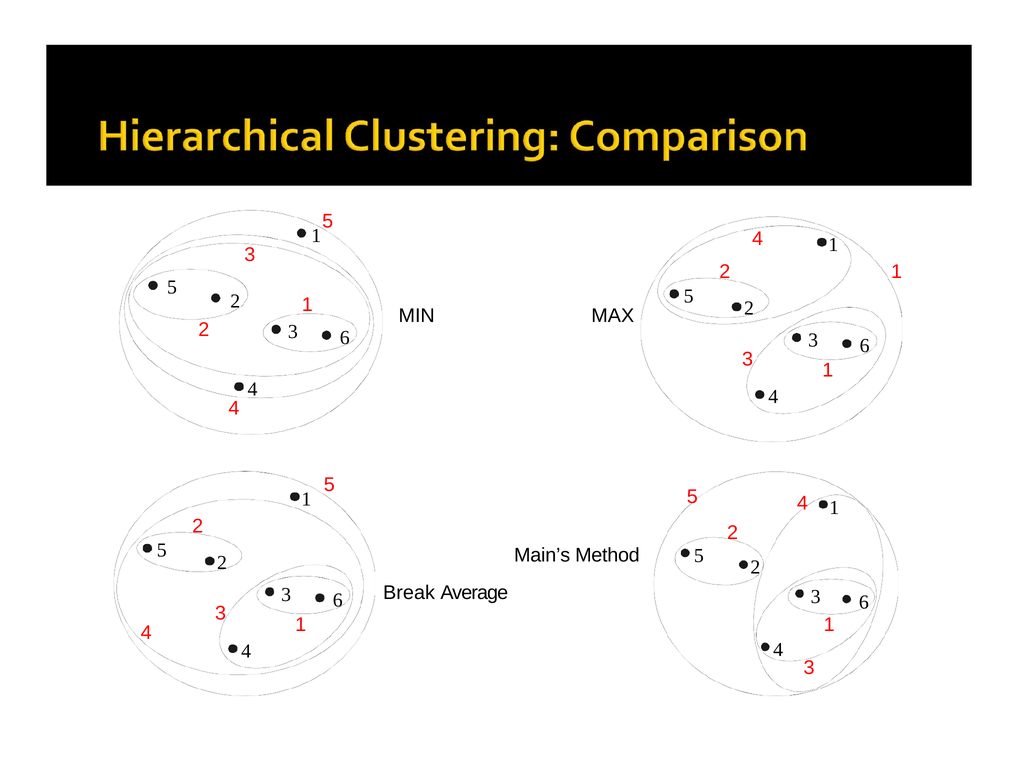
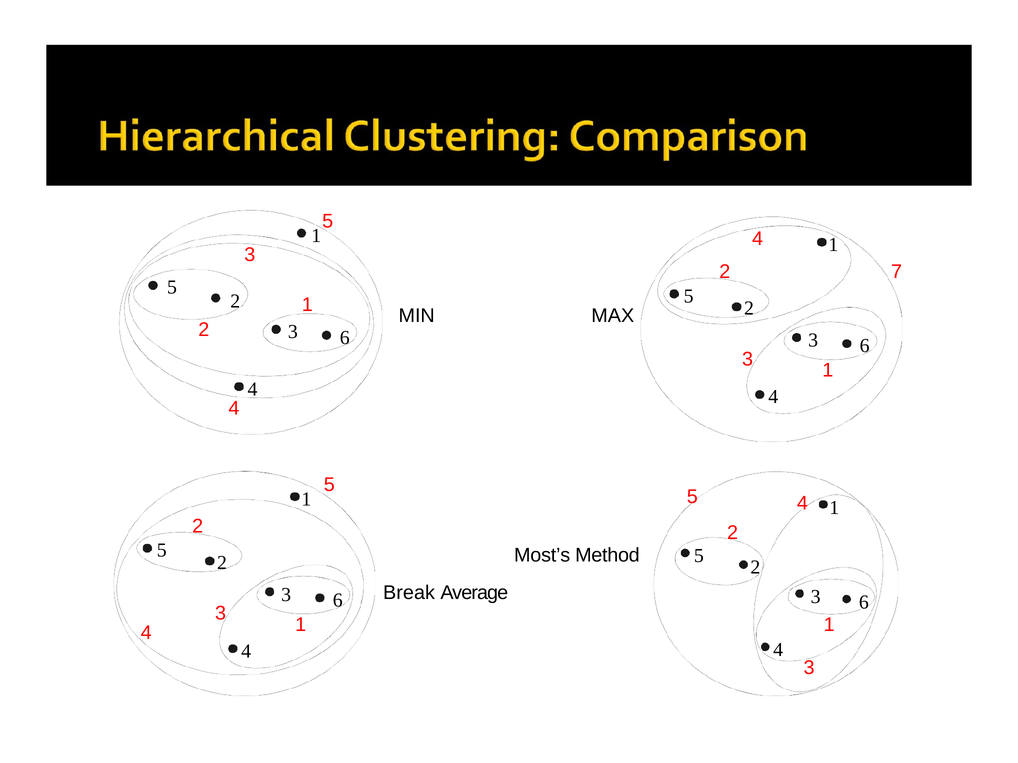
2 1: 1 -> 7
Main’s: Main’s -> Most’s
